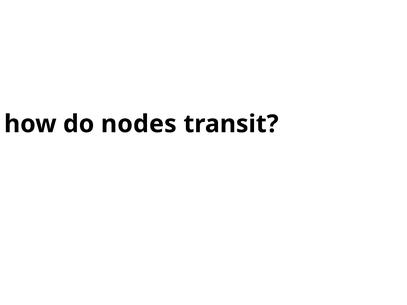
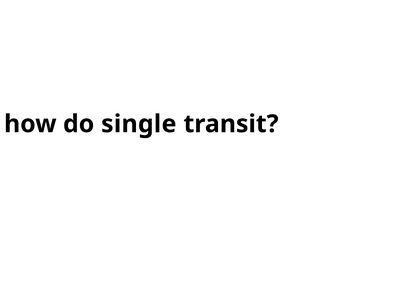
nodes: nodes -> single
